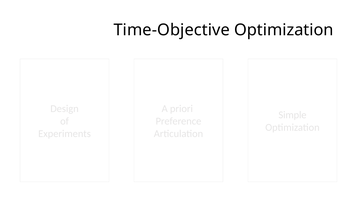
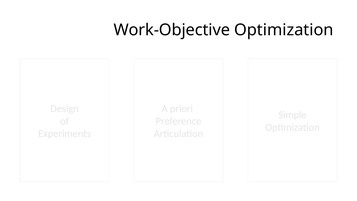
Time-Objective: Time-Objective -> Work-Objective
